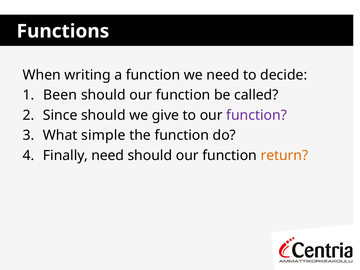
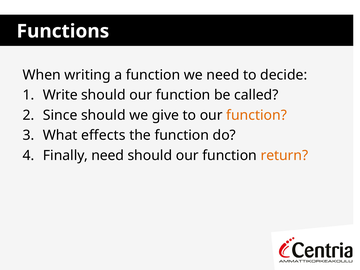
Been: Been -> Write
function at (257, 115) colour: purple -> orange
simple: simple -> effects
